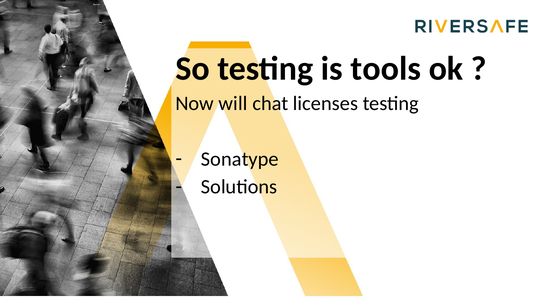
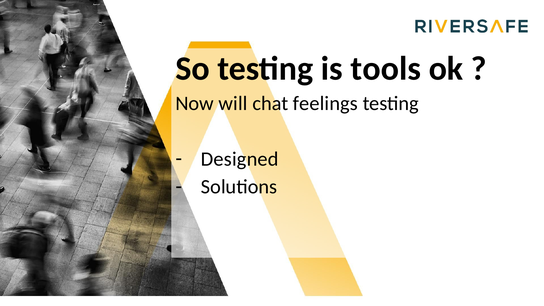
licenses: licenses -> feelings
Sonatype: Sonatype -> Designed
